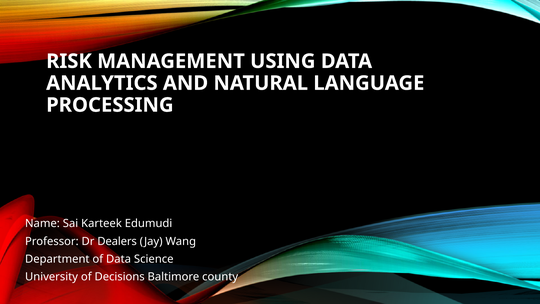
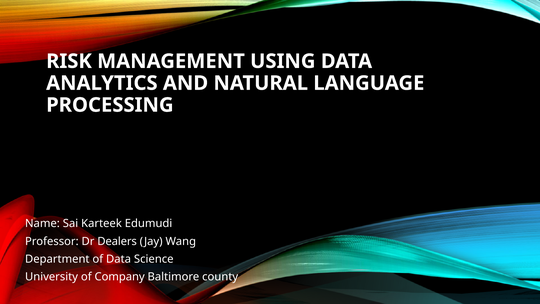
Decisions: Decisions -> Company
